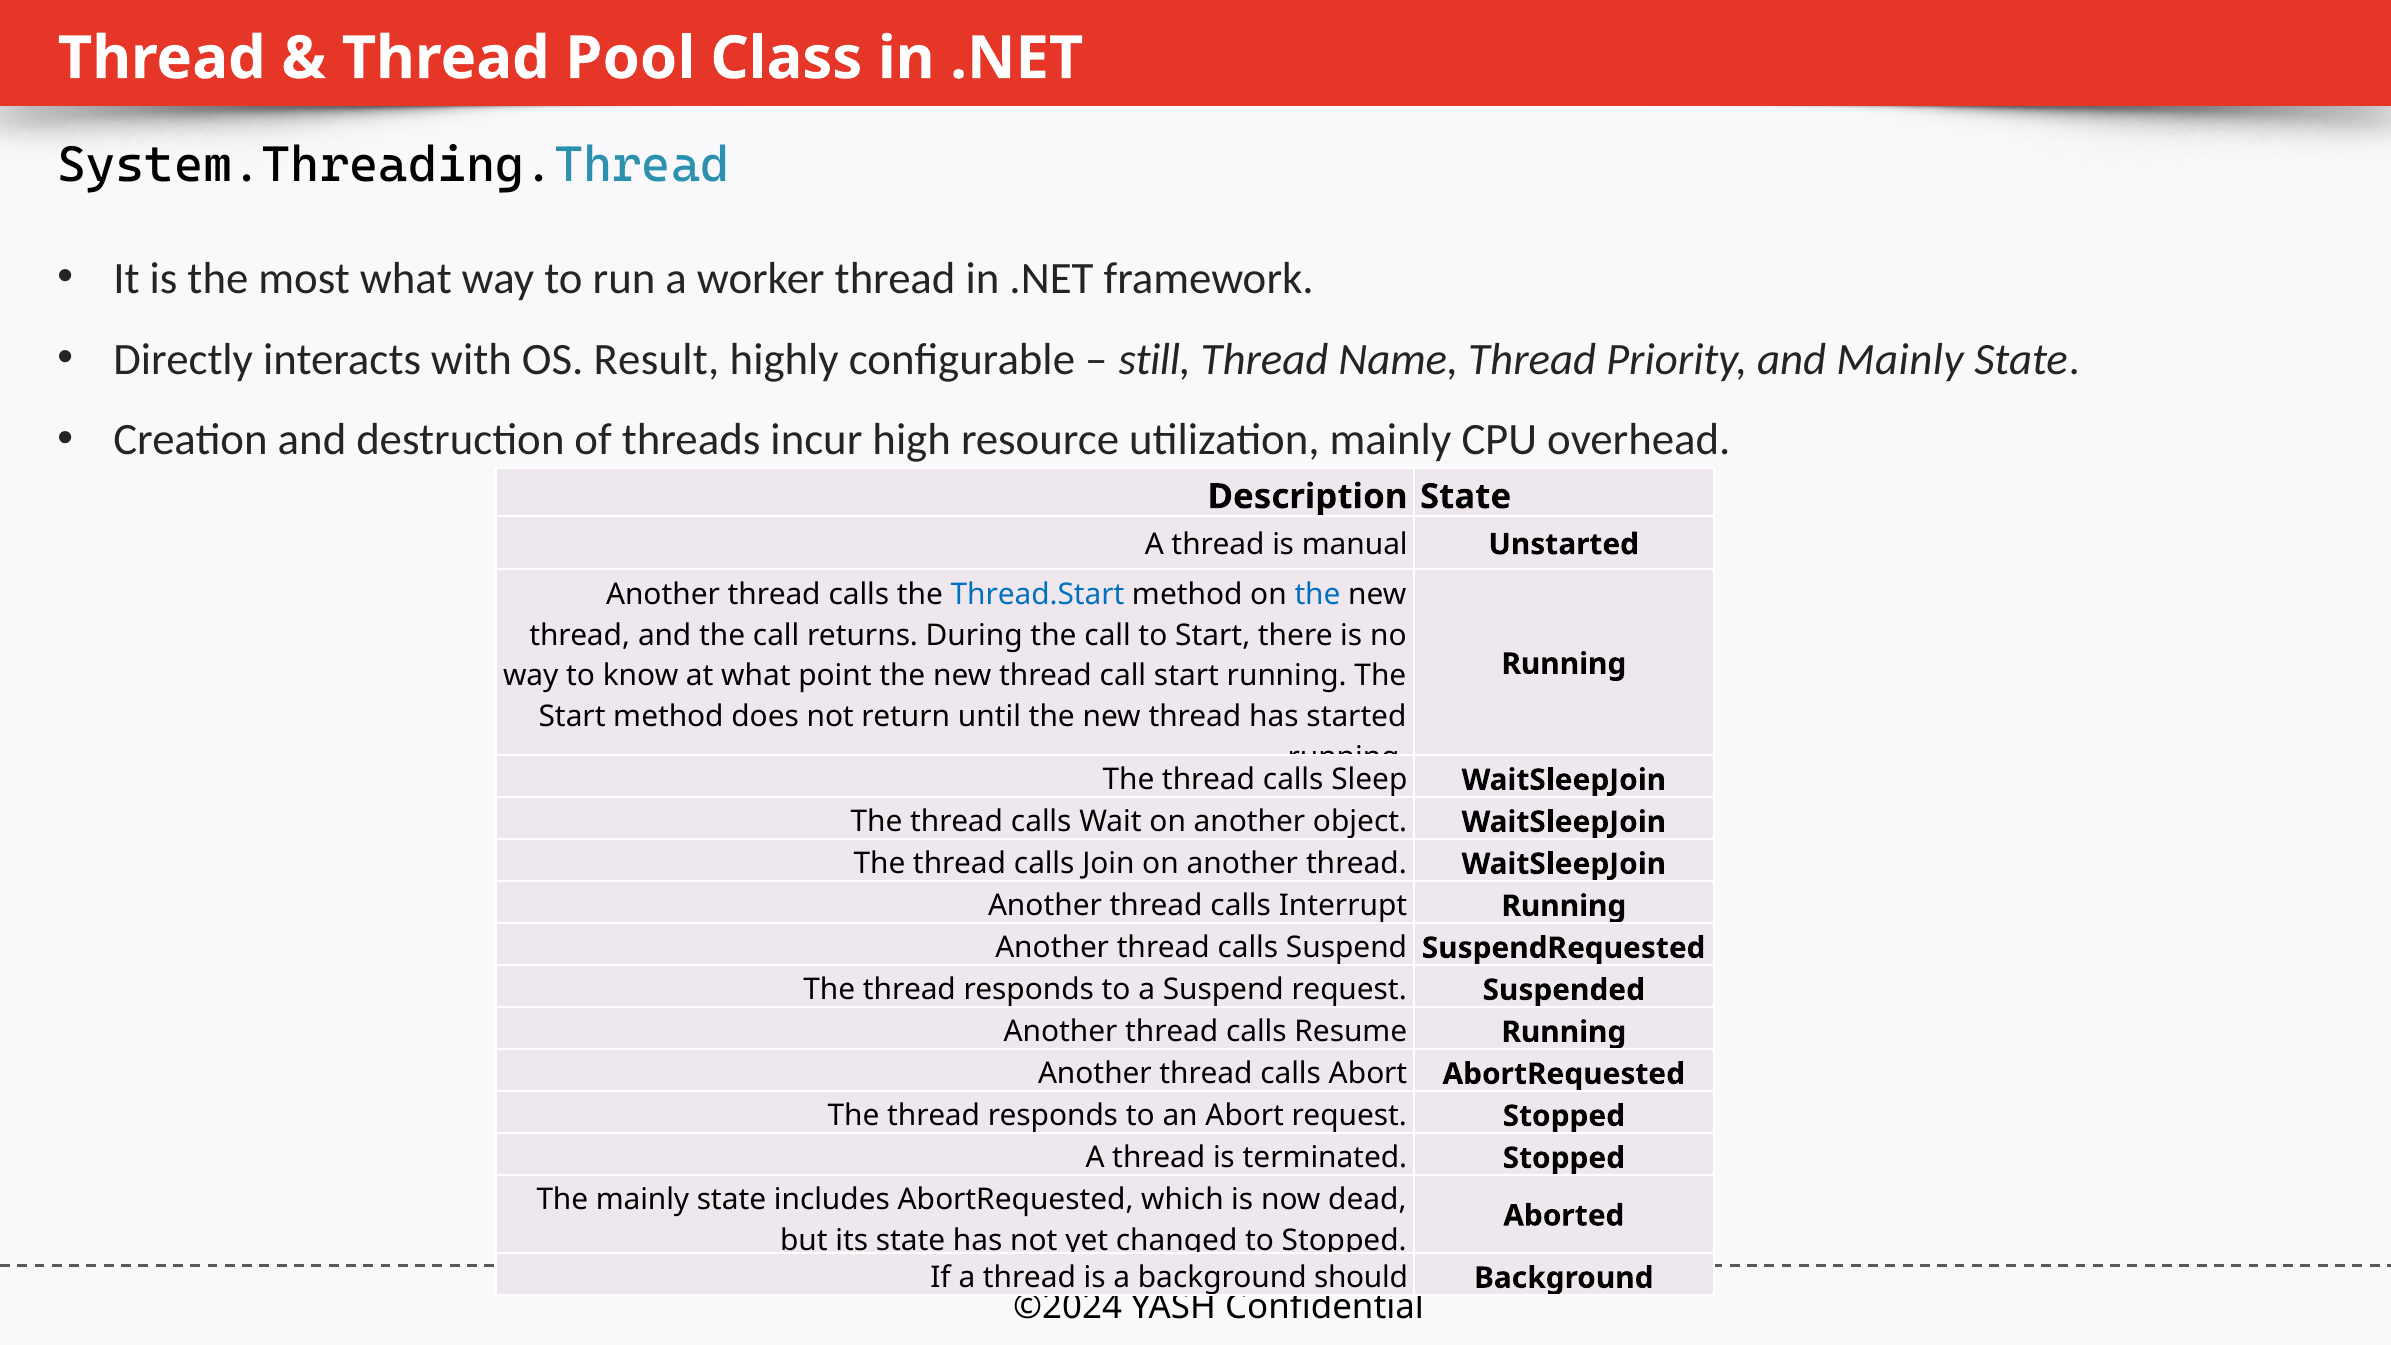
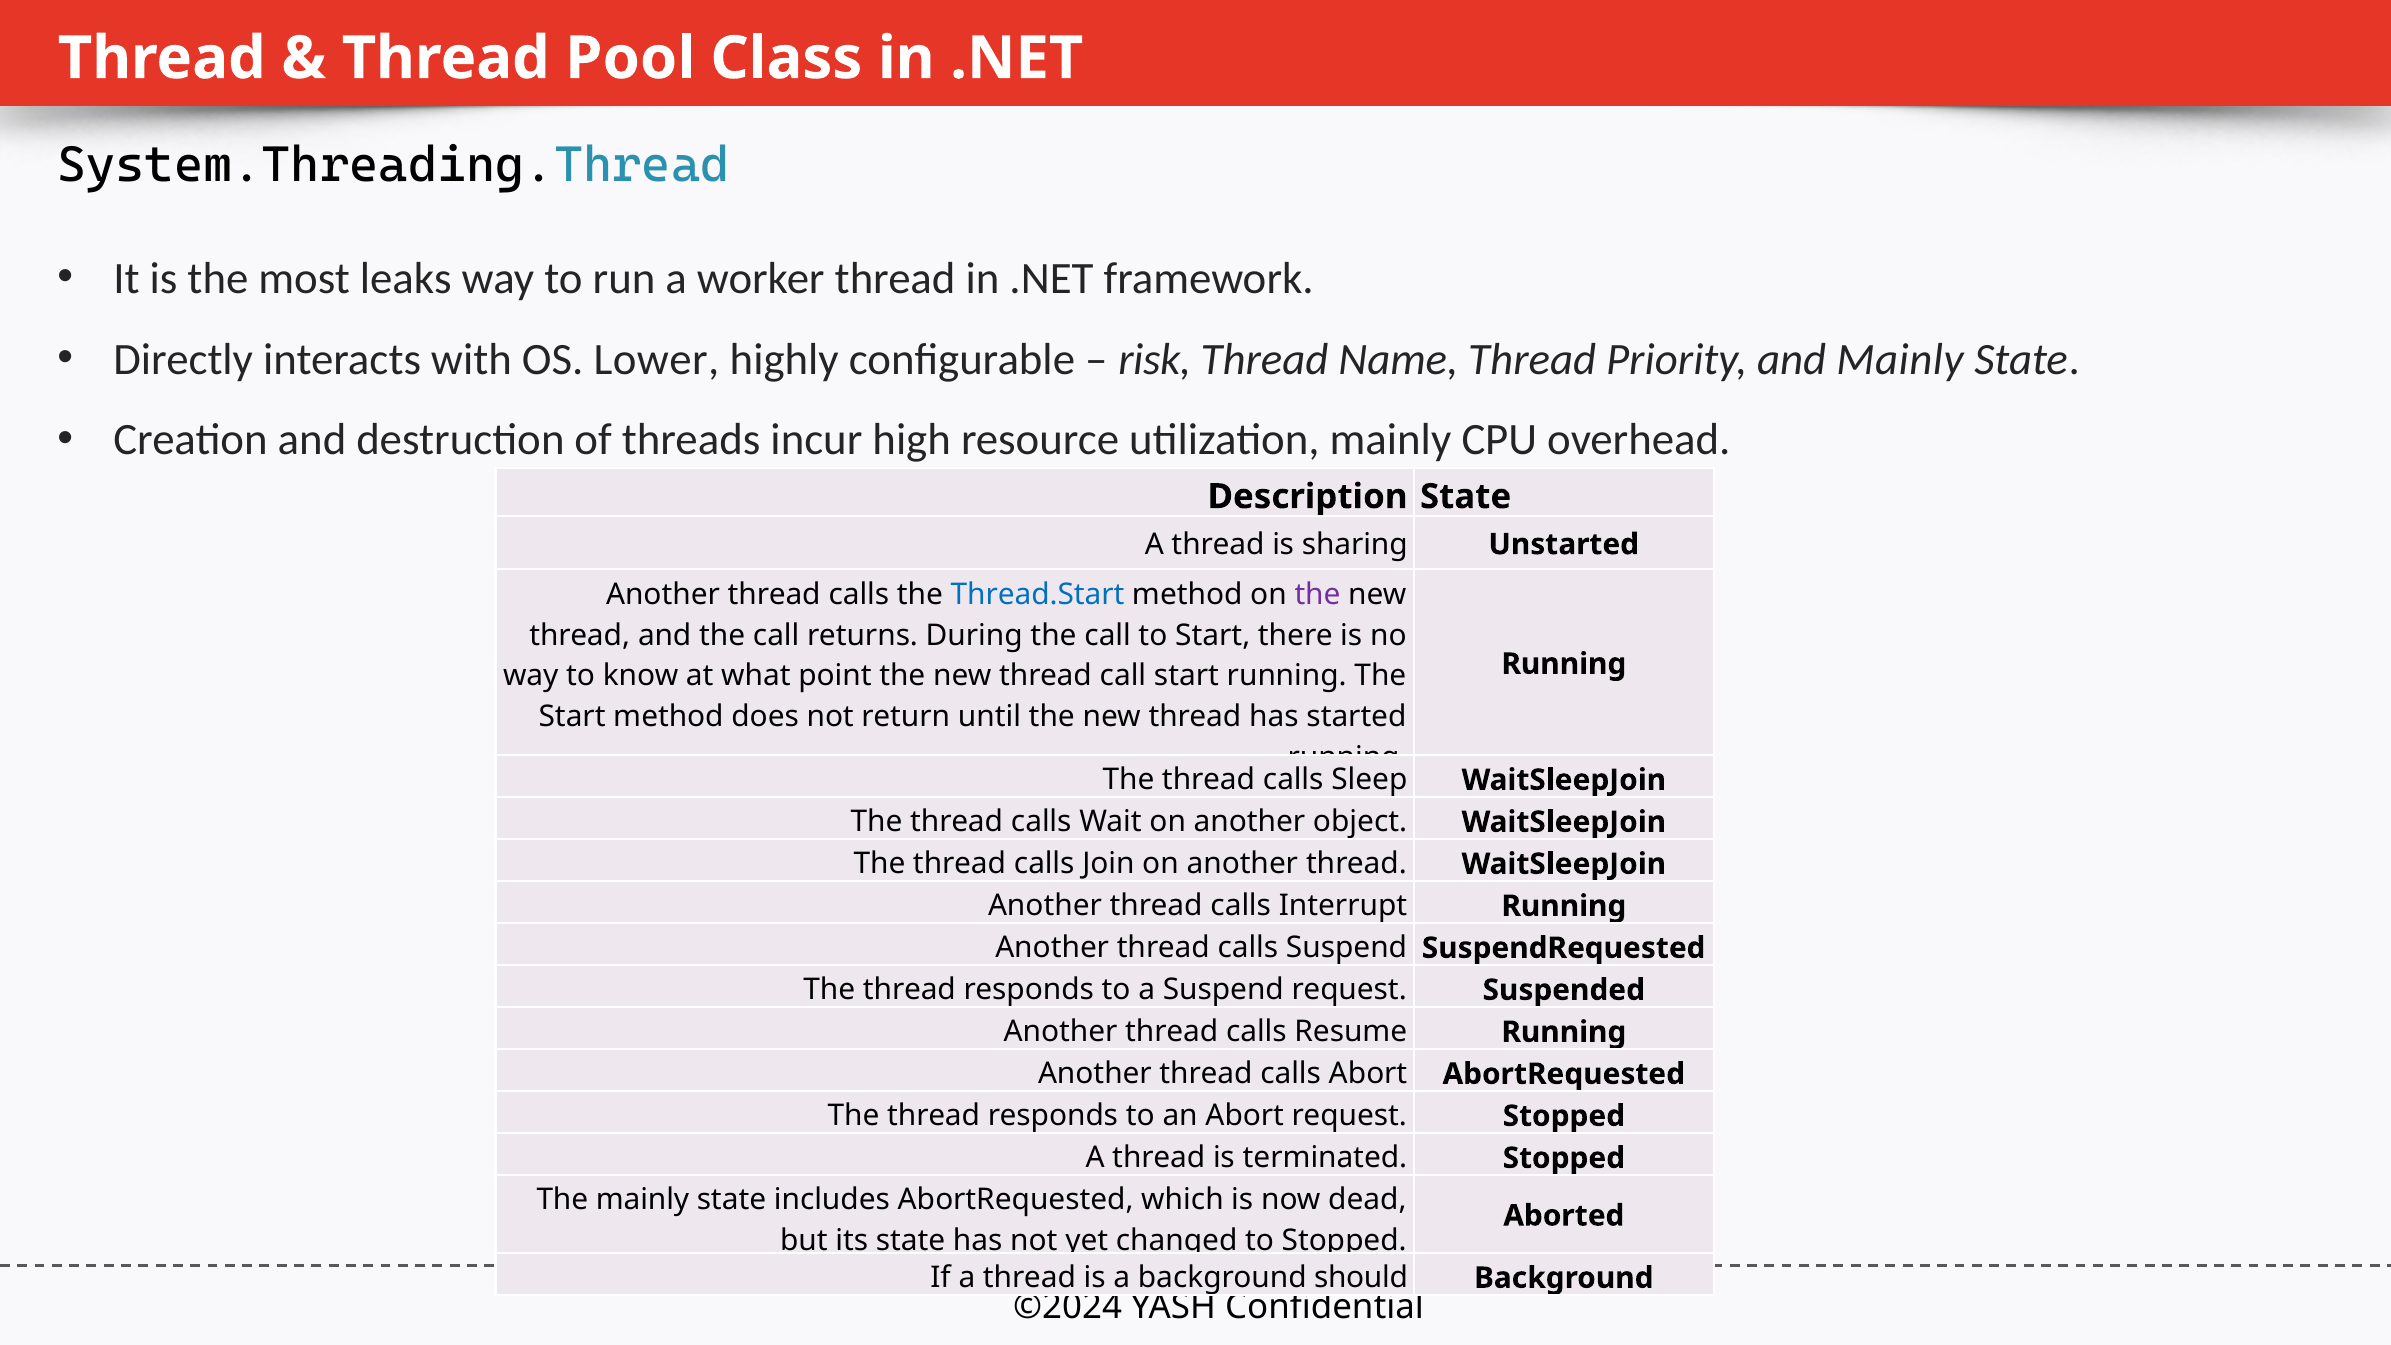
most what: what -> leaks
Result: Result -> Lower
still: still -> risk
manual: manual -> sharing
the at (1317, 594) colour: blue -> purple
